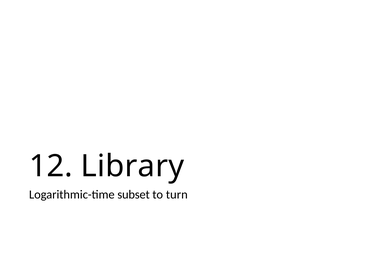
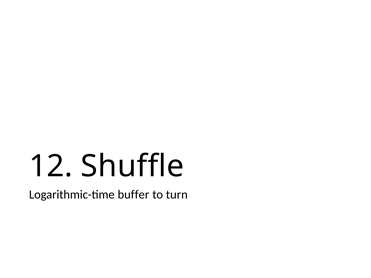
Library: Library -> Shuffle
subset: subset -> buffer
